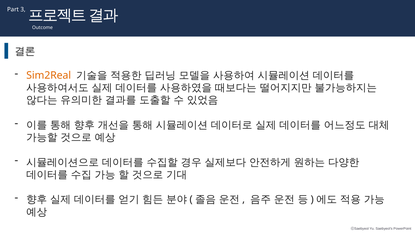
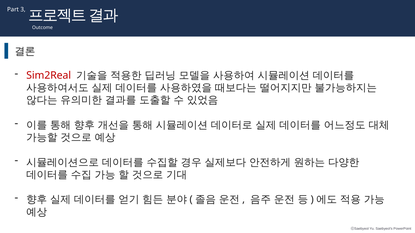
Sim2Real colour: orange -> red
